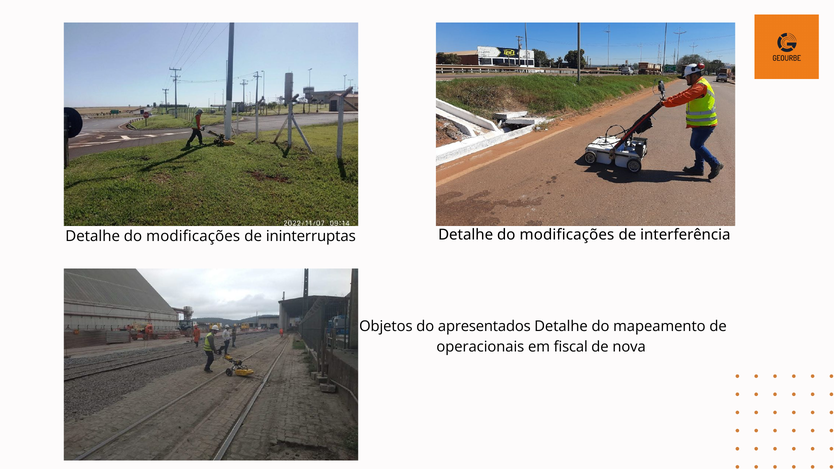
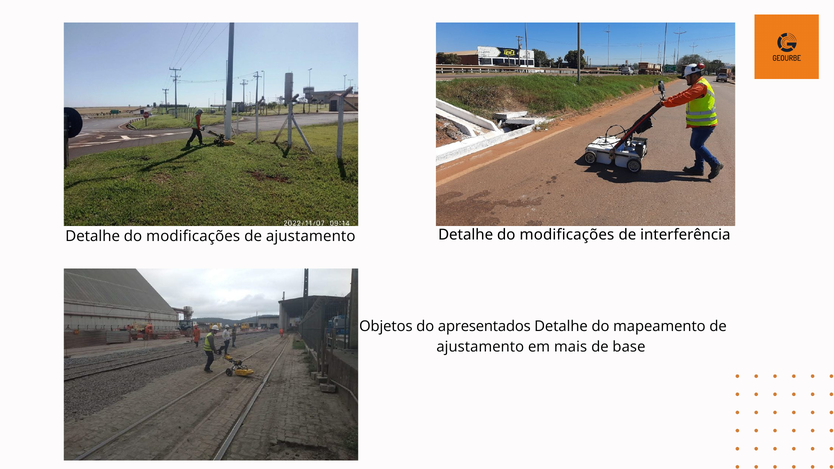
ininterruptas at (311, 236): ininterruptas -> ajustamento
operacionais at (480, 347): operacionais -> ajustamento
fiscal: fiscal -> mais
nova: nova -> base
